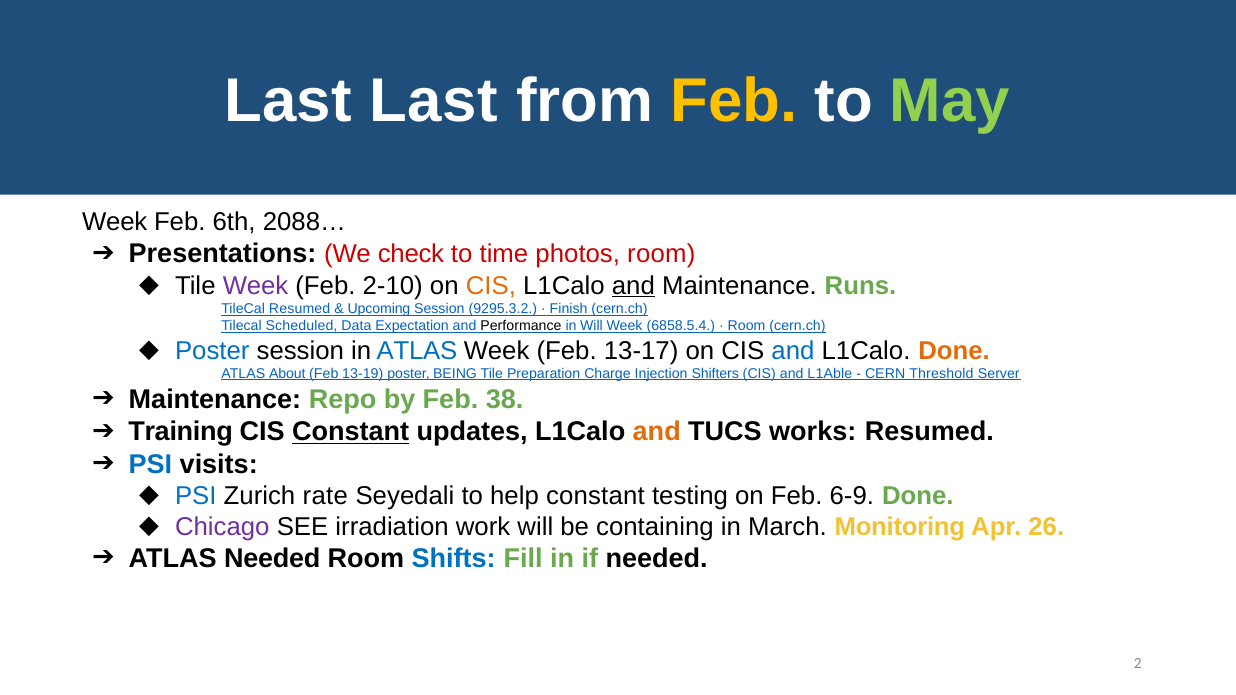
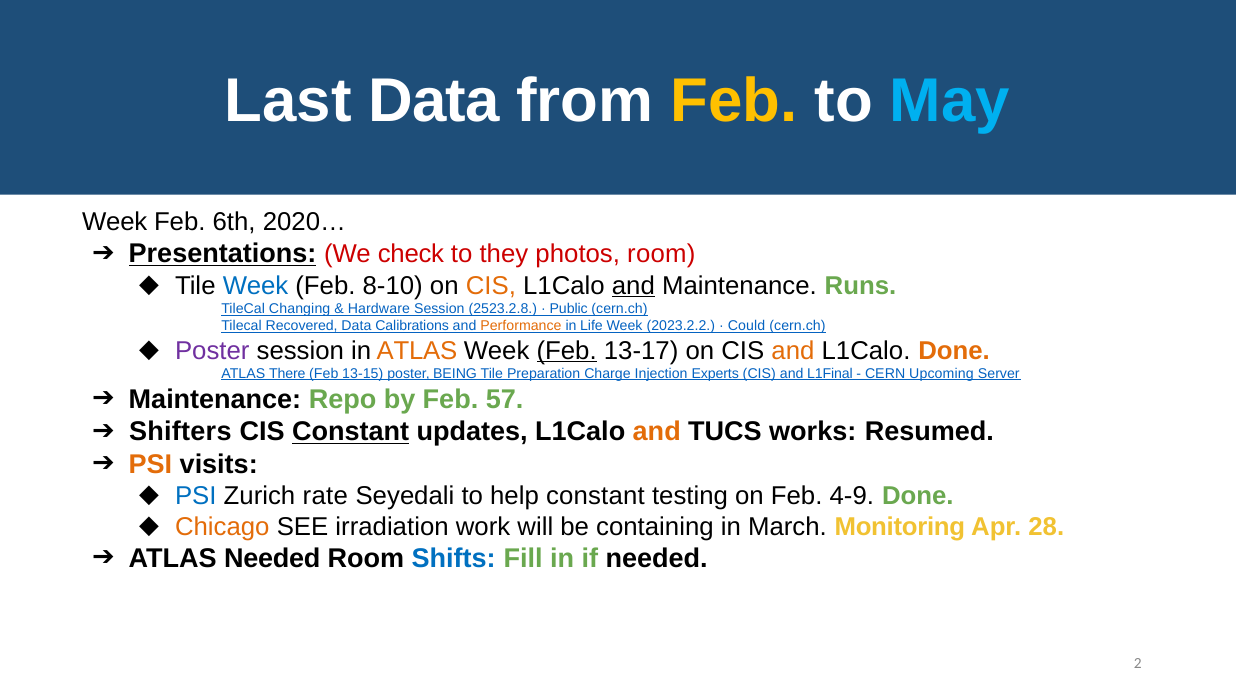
Last Last: Last -> Data
May colour: light green -> light blue
2088…: 2088… -> 2020…
Presentations underline: none -> present
time: time -> they
Week at (256, 286) colour: purple -> blue
2-10: 2-10 -> 8-10
TileCal Resumed: Resumed -> Changing
Upcoming: Upcoming -> Hardware
9295.3.2: 9295.3.2 -> 2523.2.8
Finish: Finish -> Public
Scheduled: Scheduled -> Recovered
Expectation: Expectation -> Calibrations
Performance colour: black -> orange
in Will: Will -> Life
6858.5.4: 6858.5.4 -> 2023.2.2
Room at (747, 326): Room -> Could
Poster at (212, 351) colour: blue -> purple
ATLAS at (417, 351) colour: blue -> orange
Feb at (567, 351) underline: none -> present
and at (793, 351) colour: blue -> orange
About: About -> There
13-19: 13-19 -> 13-15
Shifters: Shifters -> Experts
L1Able: L1Able -> L1Final
Threshold: Threshold -> Upcoming
38: 38 -> 57
Training: Training -> Shifters
PSI at (150, 464) colour: blue -> orange
6-9: 6-9 -> 4-9
Chicago colour: purple -> orange
26: 26 -> 28
